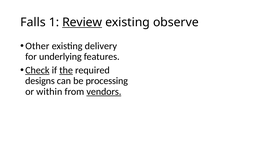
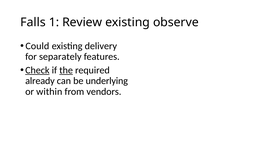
Review underline: present -> none
Other: Other -> Could
underlying: underlying -> separately
designs: designs -> already
processing: processing -> underlying
vendors underline: present -> none
